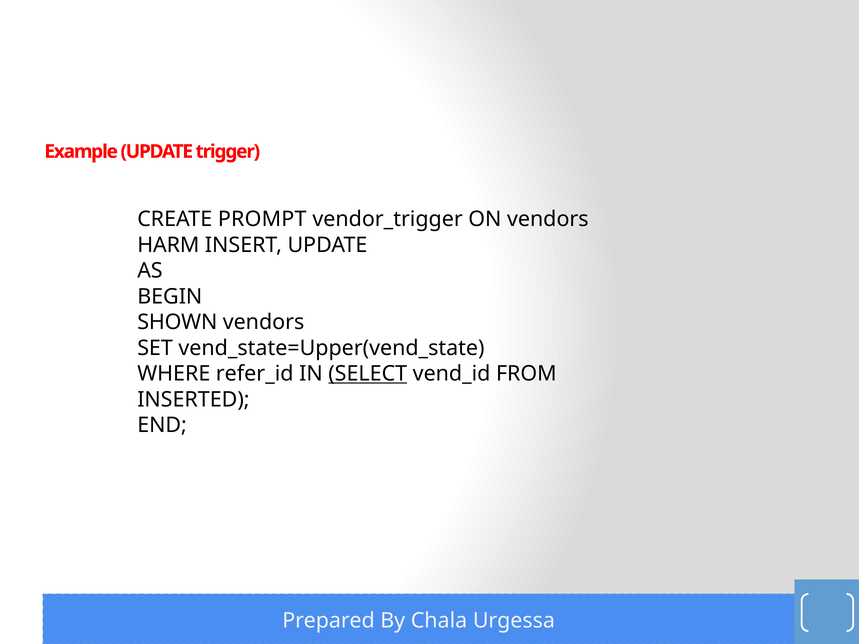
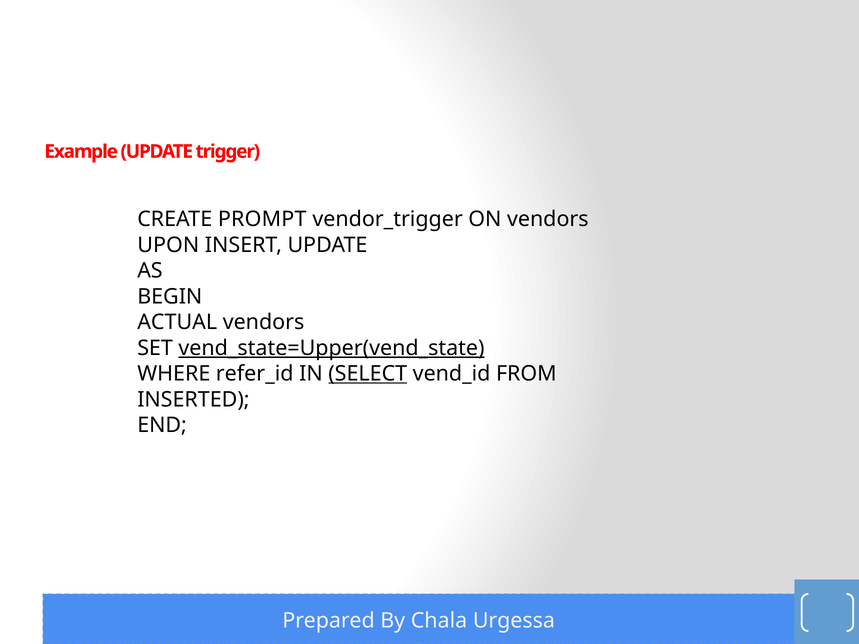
HARM: HARM -> UPON
SHOWN: SHOWN -> ACTUAL
vend_state=Upper(vend_state underline: none -> present
